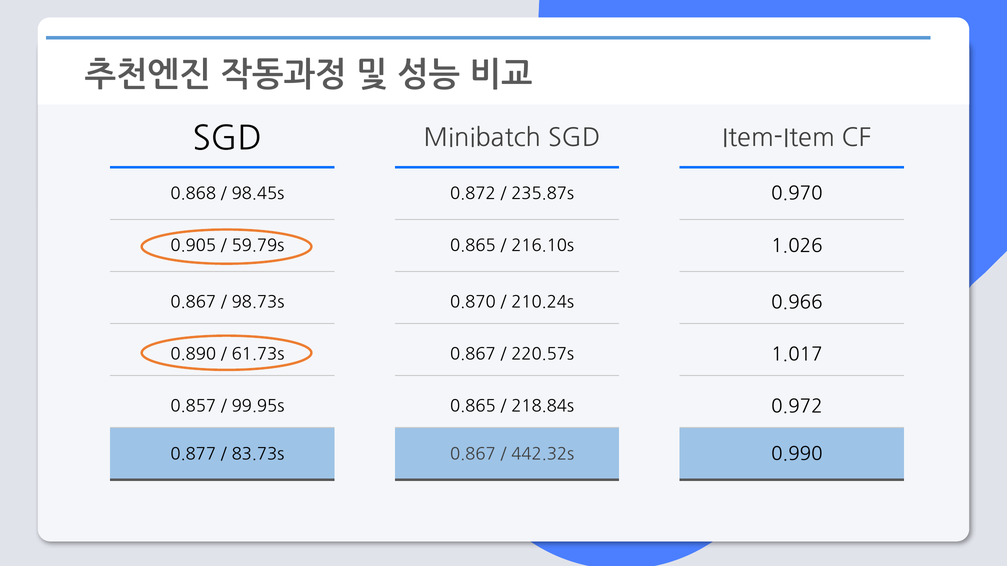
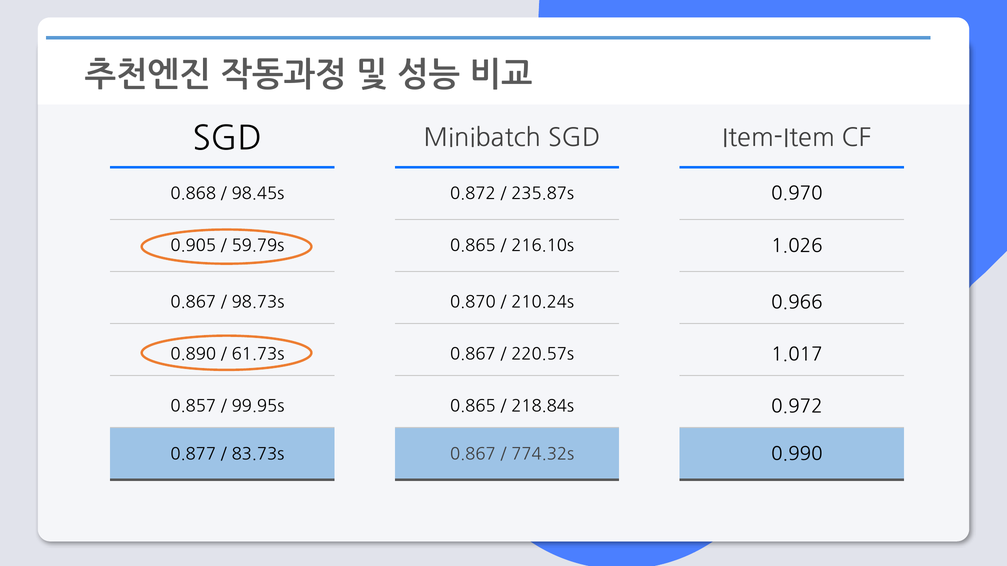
442.32s: 442.32s -> 774.32s
